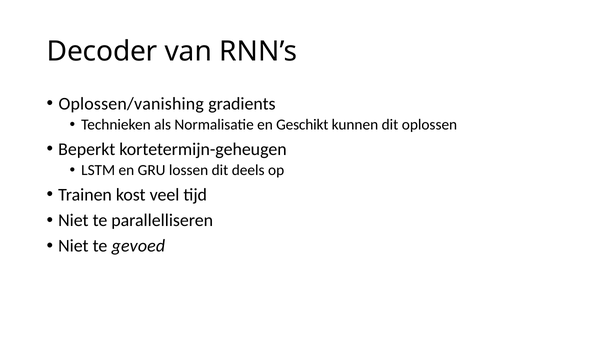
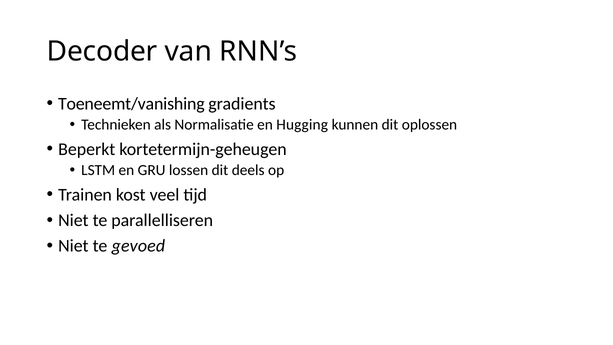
Oplossen/vanishing: Oplossen/vanishing -> Toeneemt/vanishing
Geschikt: Geschikt -> Hugging
